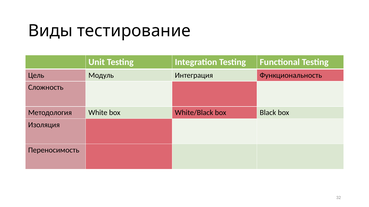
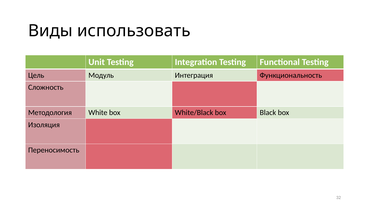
тестирование: тестирование -> использовать
